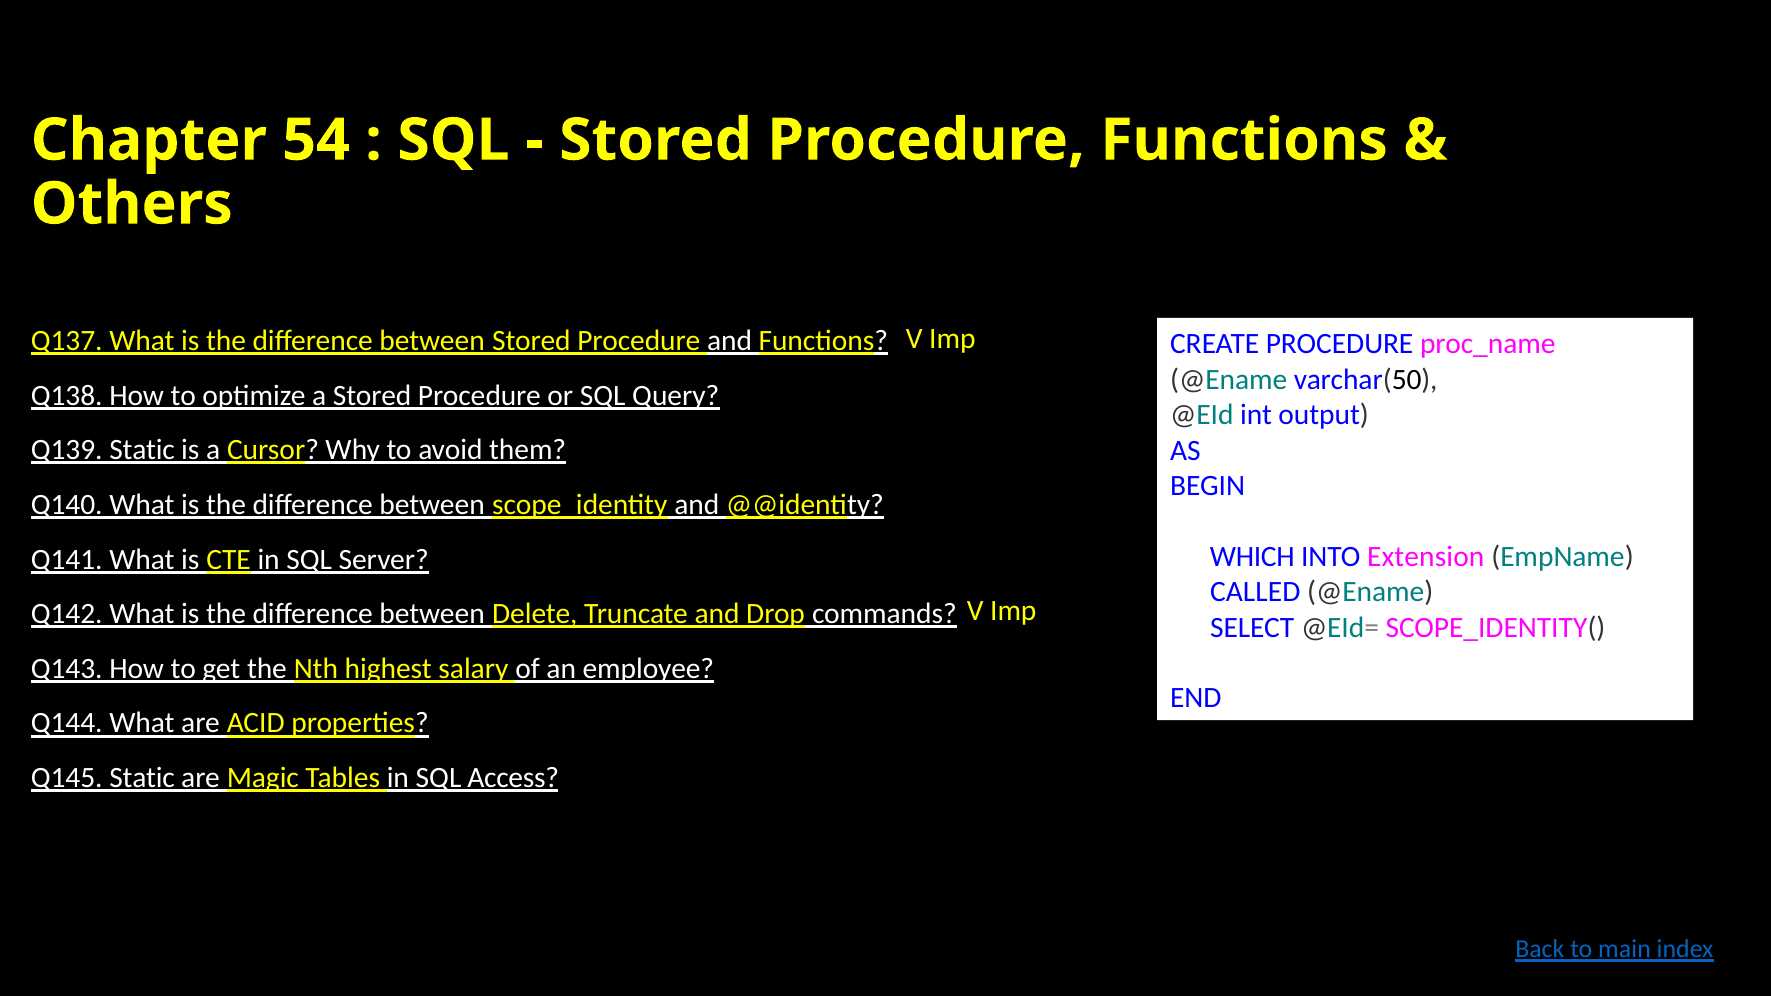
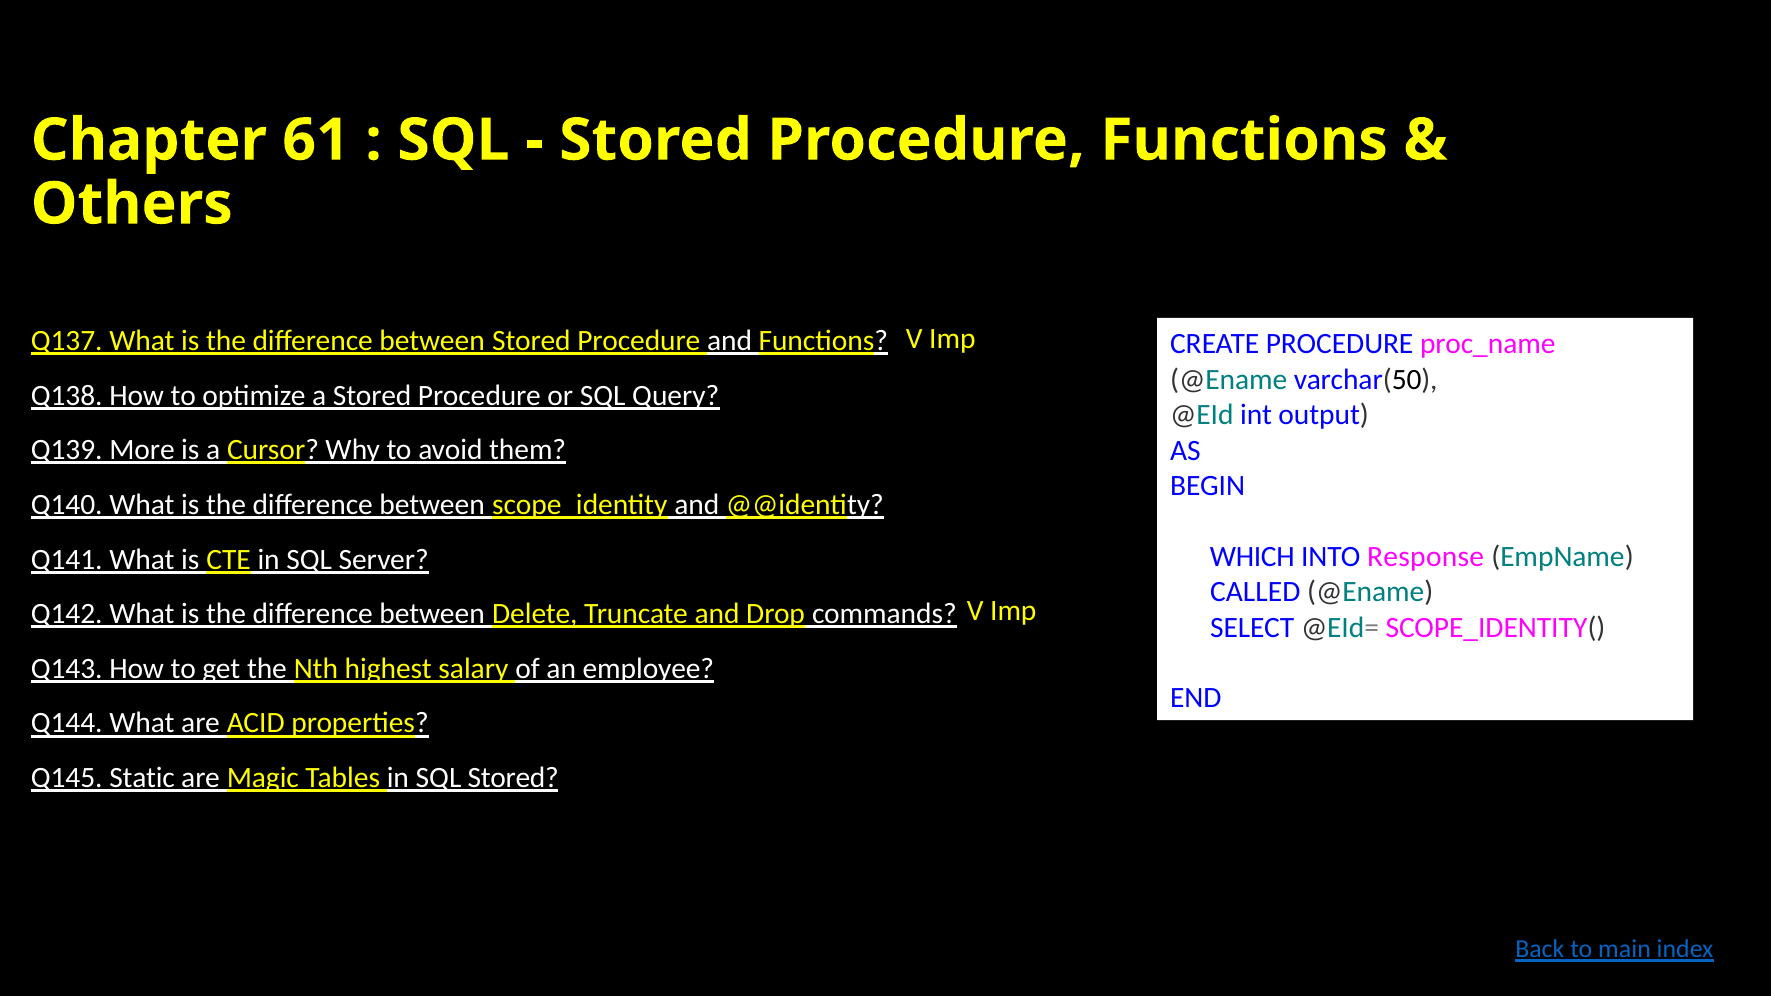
54: 54 -> 61
Q139 Static: Static -> More
Extension: Extension -> Response
SQL Access: Access -> Stored
